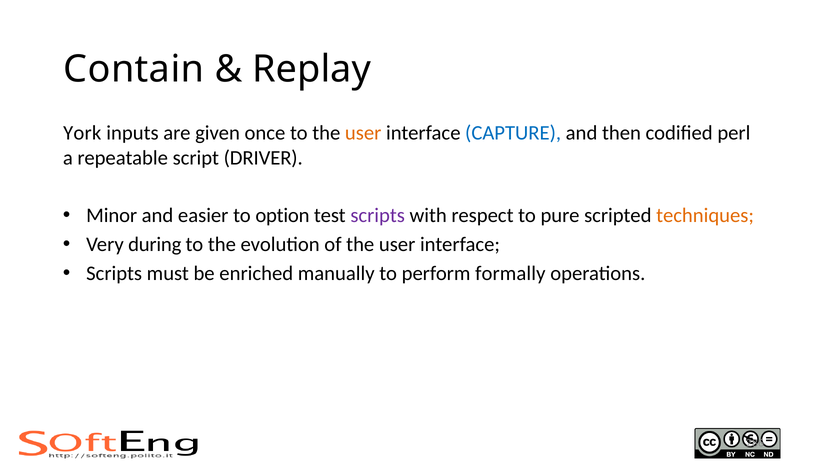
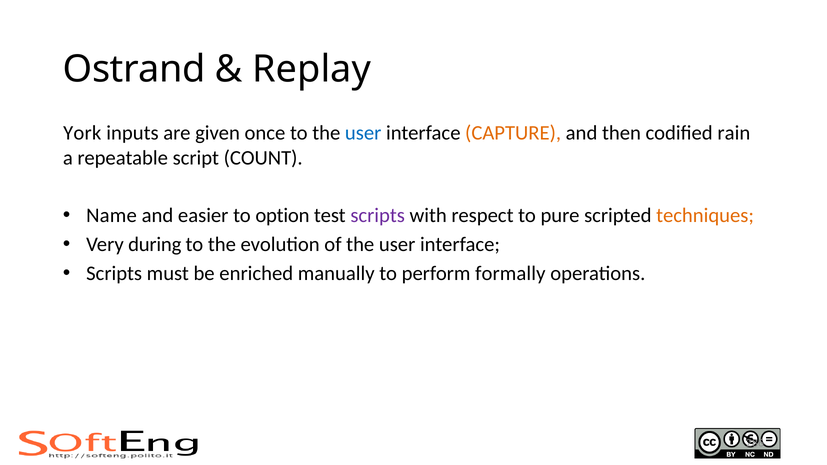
Contain: Contain -> Ostrand
user at (363, 133) colour: orange -> blue
CAPTURE colour: blue -> orange
perl: perl -> rain
DRIVER: DRIVER -> COUNT
Minor: Minor -> Name
